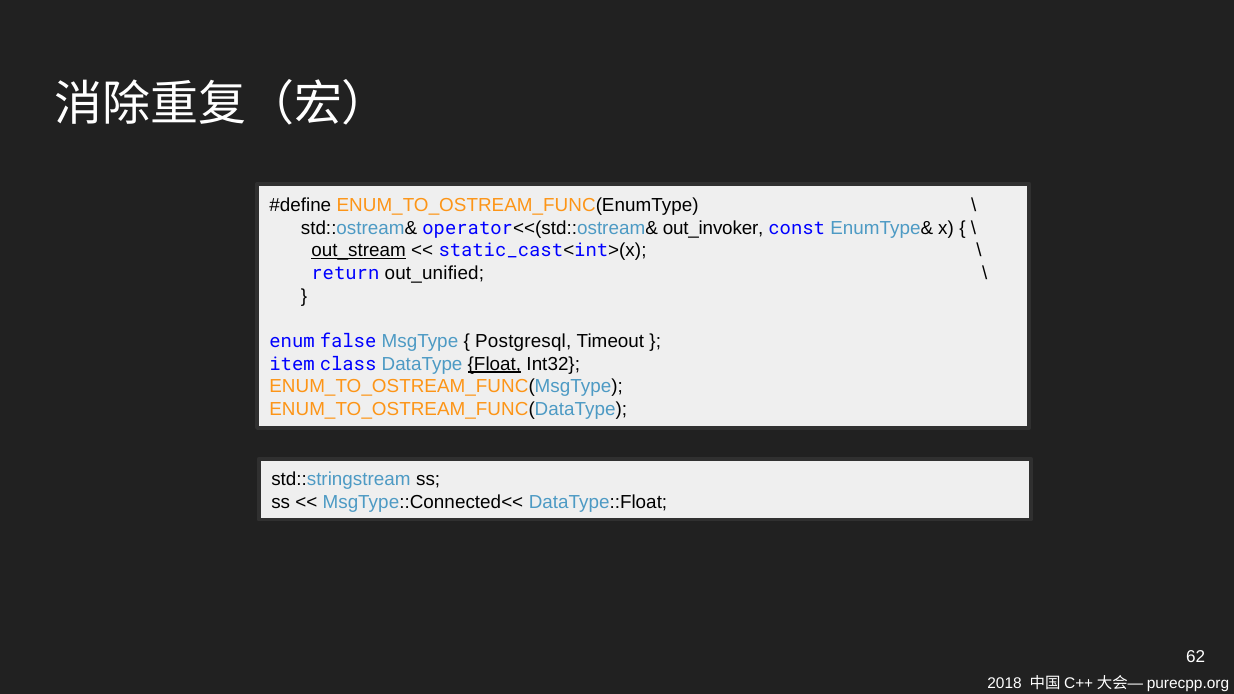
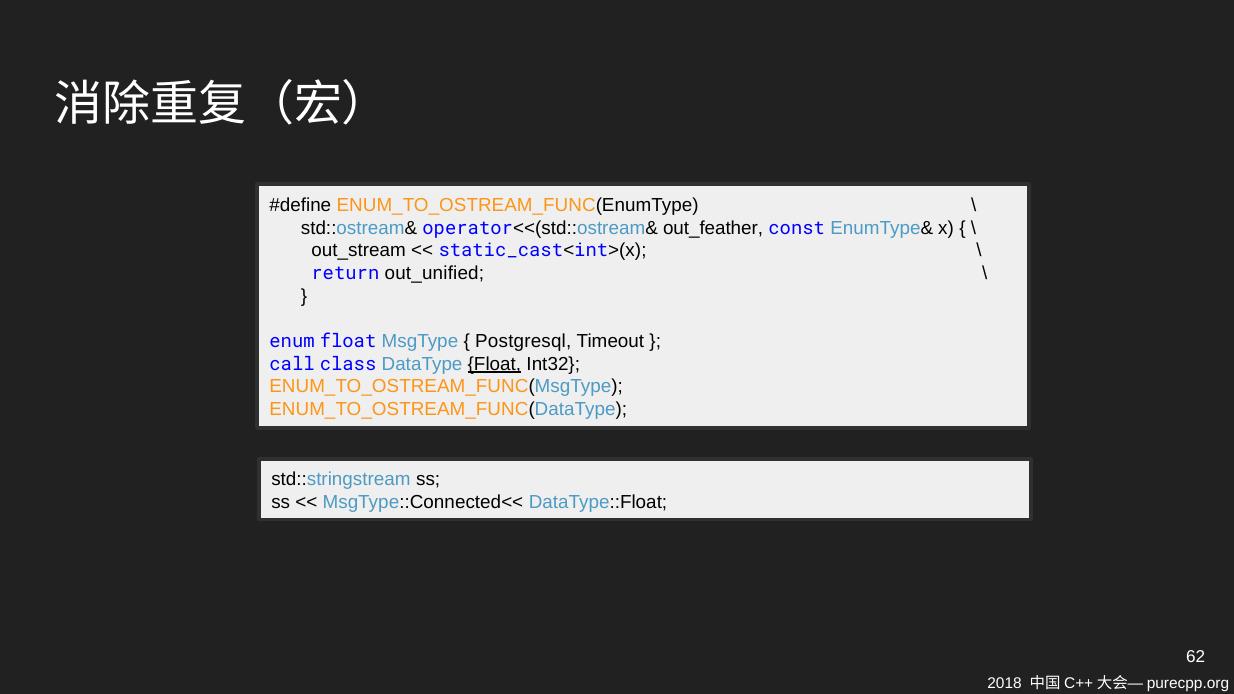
out_invoker: out_invoker -> out_feather
out_stream underline: present -> none
enum false: false -> float
item: item -> call
